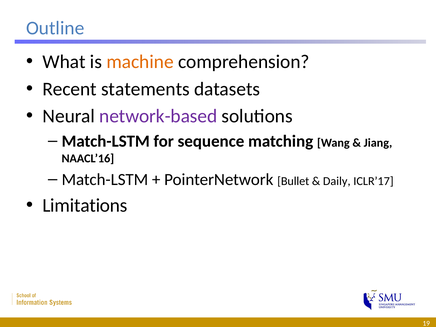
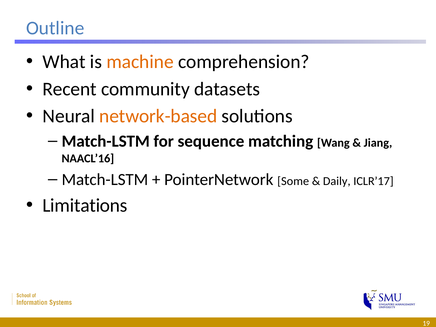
statements: statements -> community
network-based colour: purple -> orange
Bullet: Bullet -> Some
